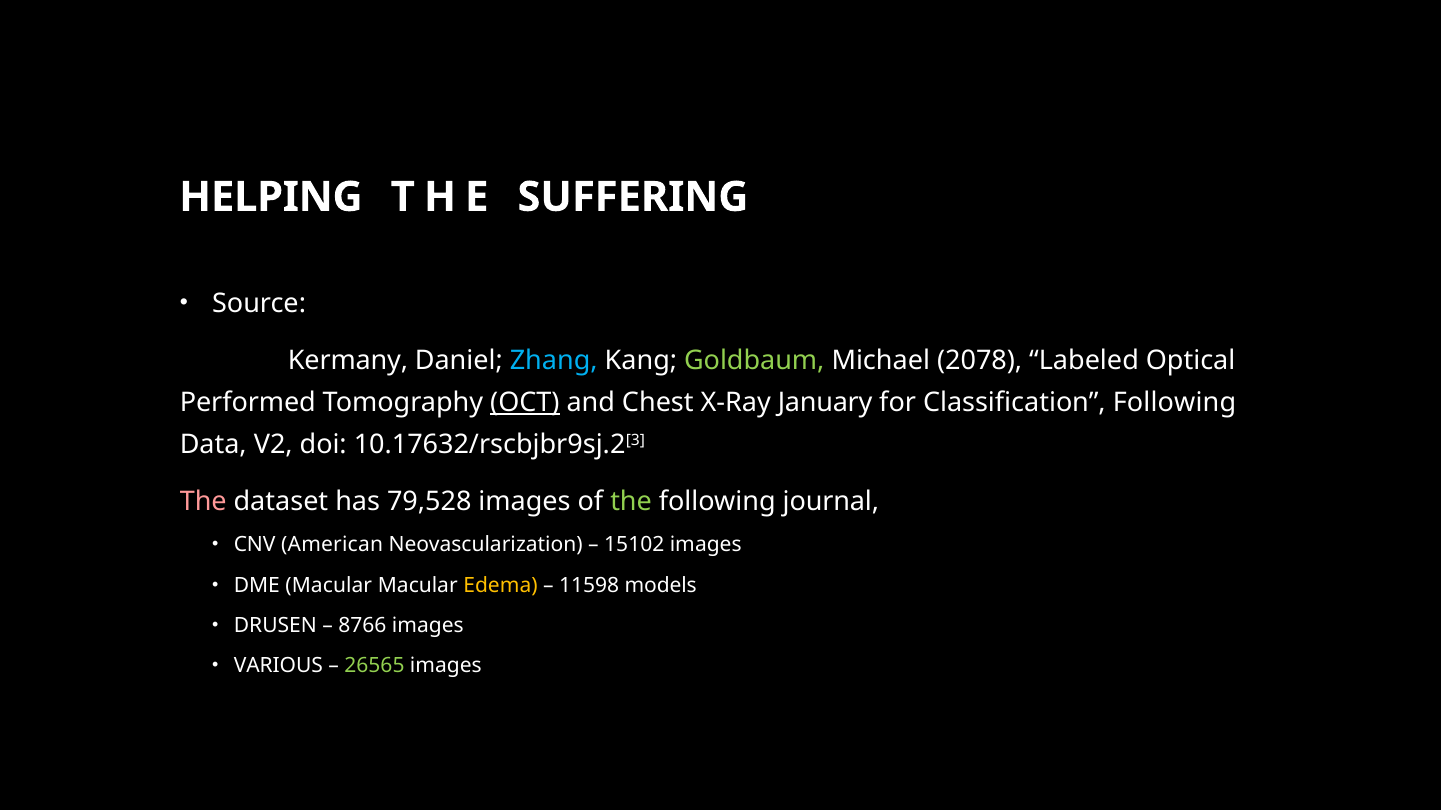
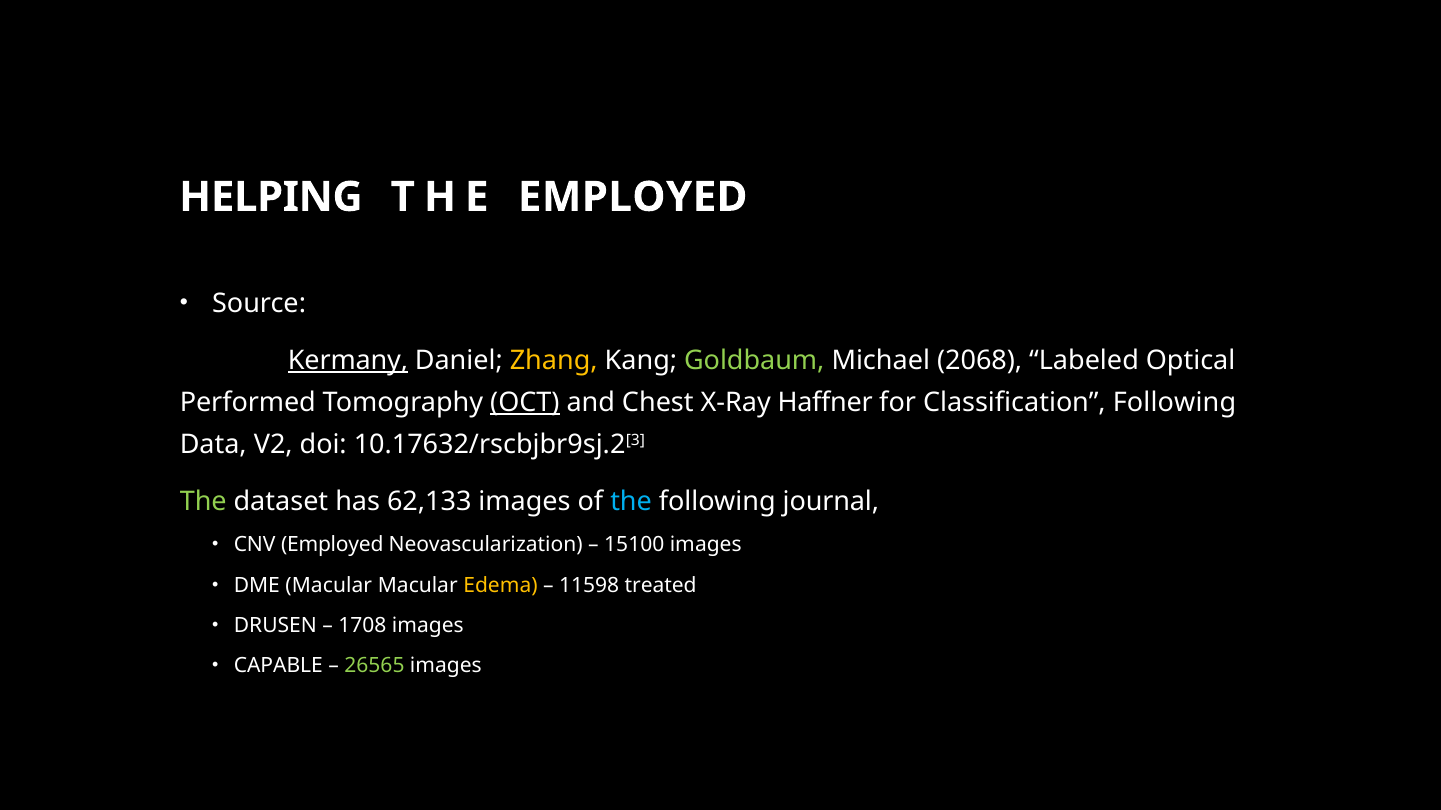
THE SUFFERING: SUFFERING -> EMPLOYED
Kermany underline: none -> present
Zhang colour: light blue -> yellow
2078: 2078 -> 2068
January: January -> Haffner
The at (203, 502) colour: pink -> light green
79,528: 79,528 -> 62,133
the at (631, 502) colour: light green -> light blue
CNV American: American -> Employed
15102: 15102 -> 15100
models: models -> treated
8766: 8766 -> 1708
VARIOUS: VARIOUS -> CAPABLE
